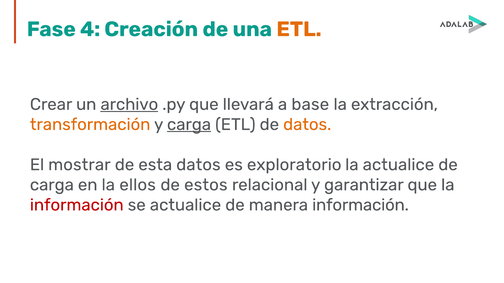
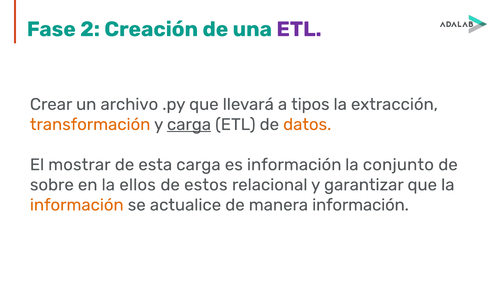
4: 4 -> 2
ETL at (299, 29) colour: orange -> purple
archivo underline: present -> none
base: base -> tipos
esta datos: datos -> carga
es exploratorio: exploratorio -> información
la actualice: actualice -> conjunto
carga at (52, 185): carga -> sobre
información at (77, 205) colour: red -> orange
